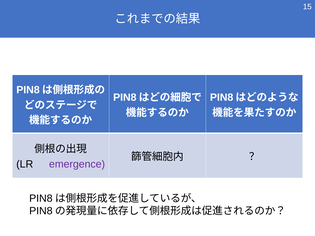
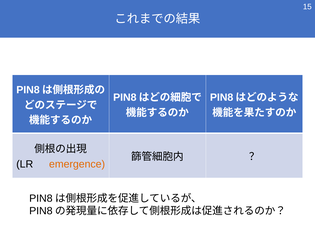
emergence colour: purple -> orange
